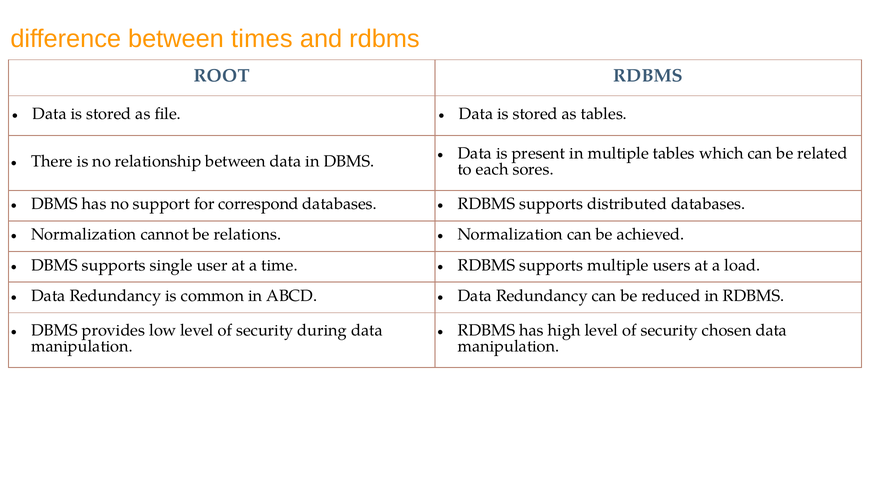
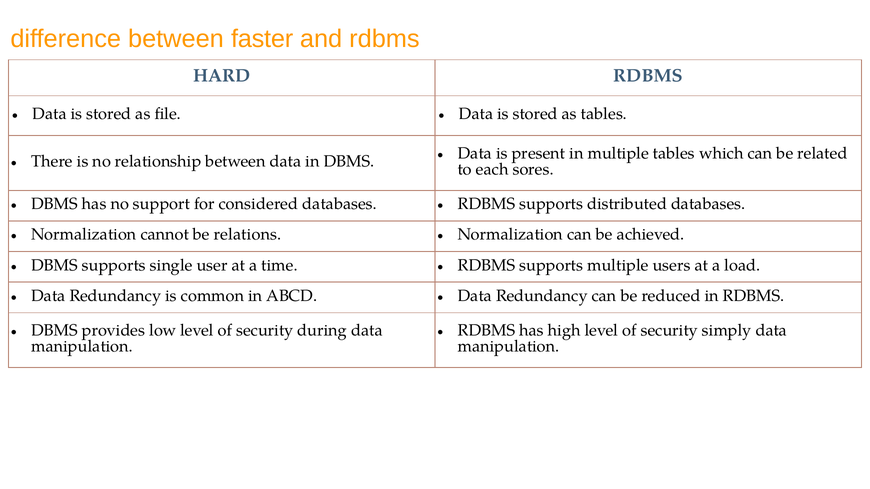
times: times -> faster
ROOT: ROOT -> HARD
correspond: correspond -> considered
chosen: chosen -> simply
